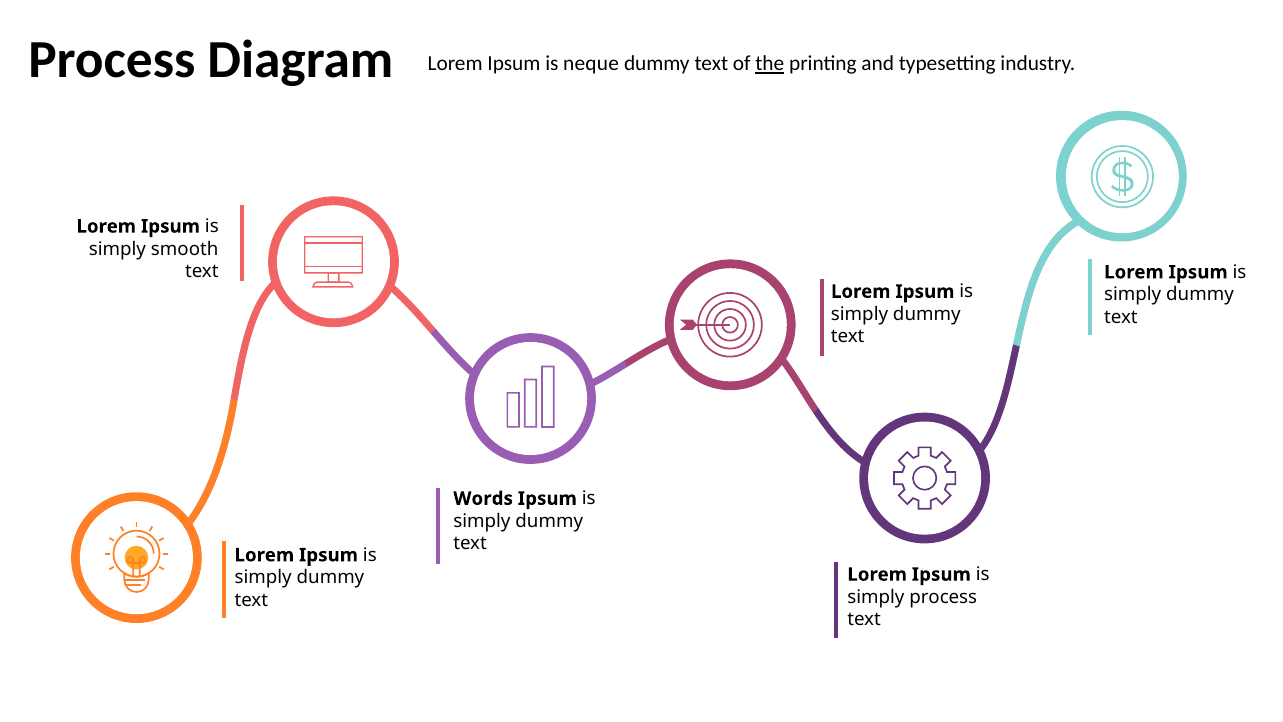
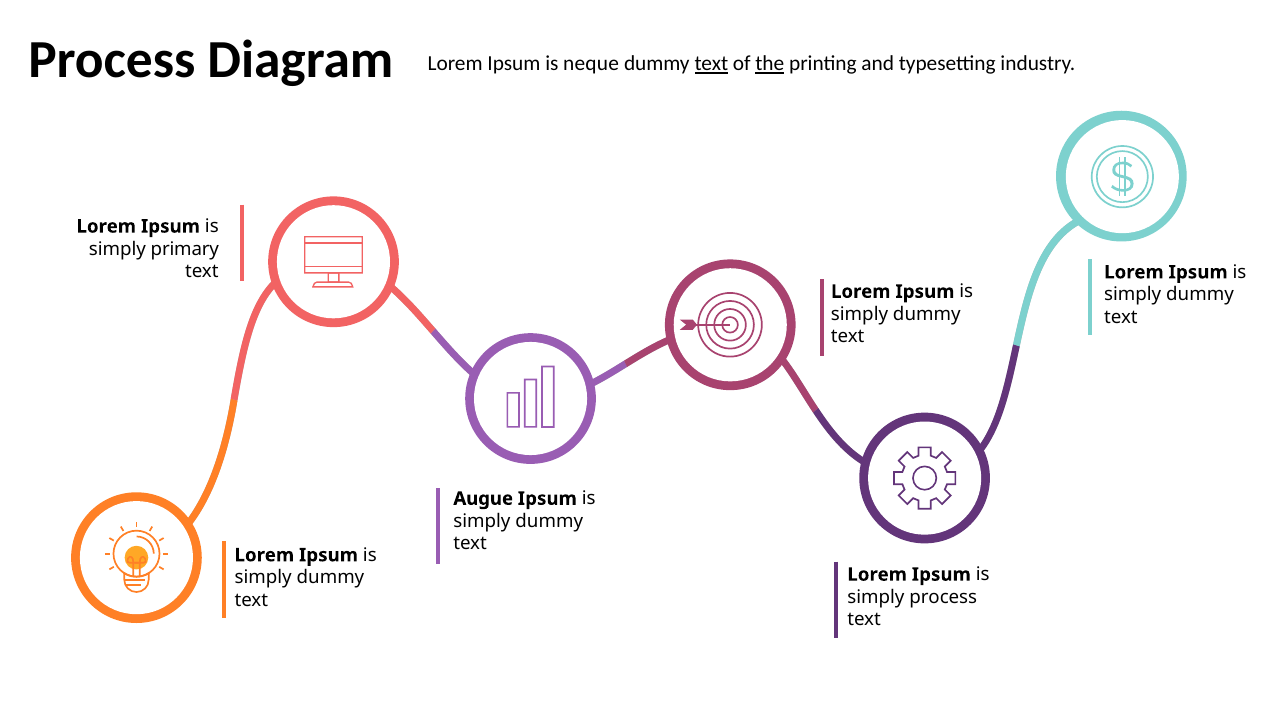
text at (711, 64) underline: none -> present
smooth: smooth -> primary
Words: Words -> Augue
